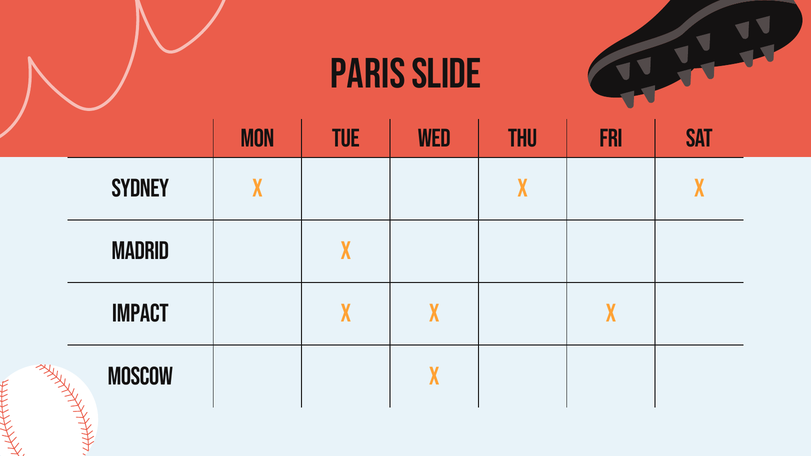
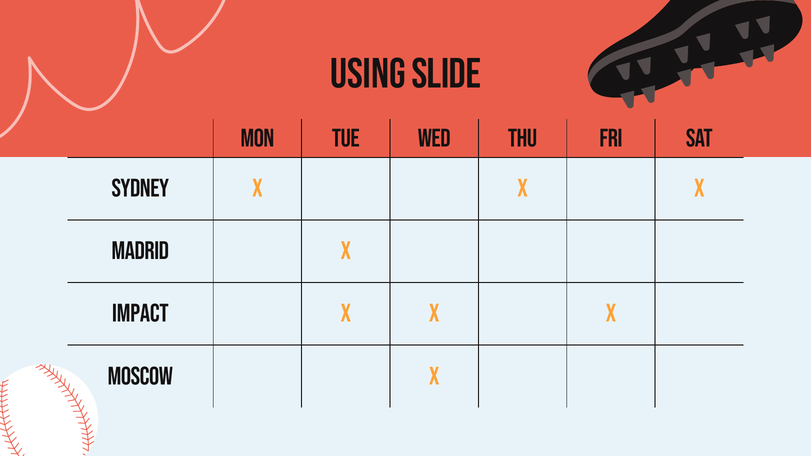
PARIS: PARIS -> USING
